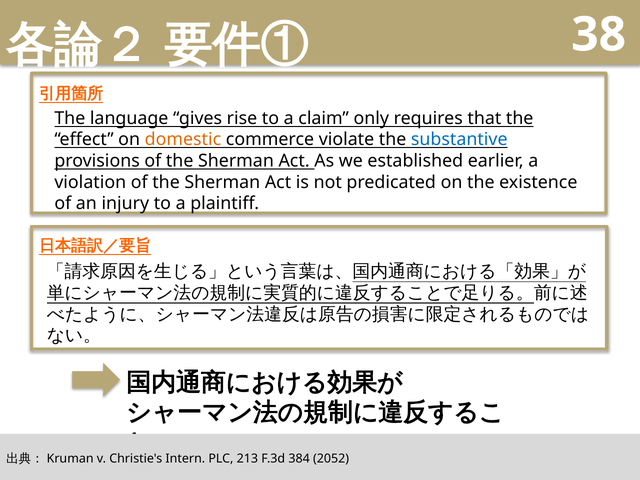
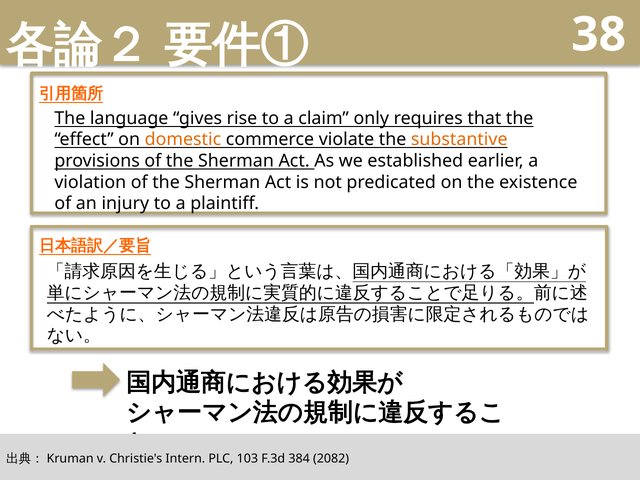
substantive colour: blue -> orange
213: 213 -> 103
2052: 2052 -> 2082
